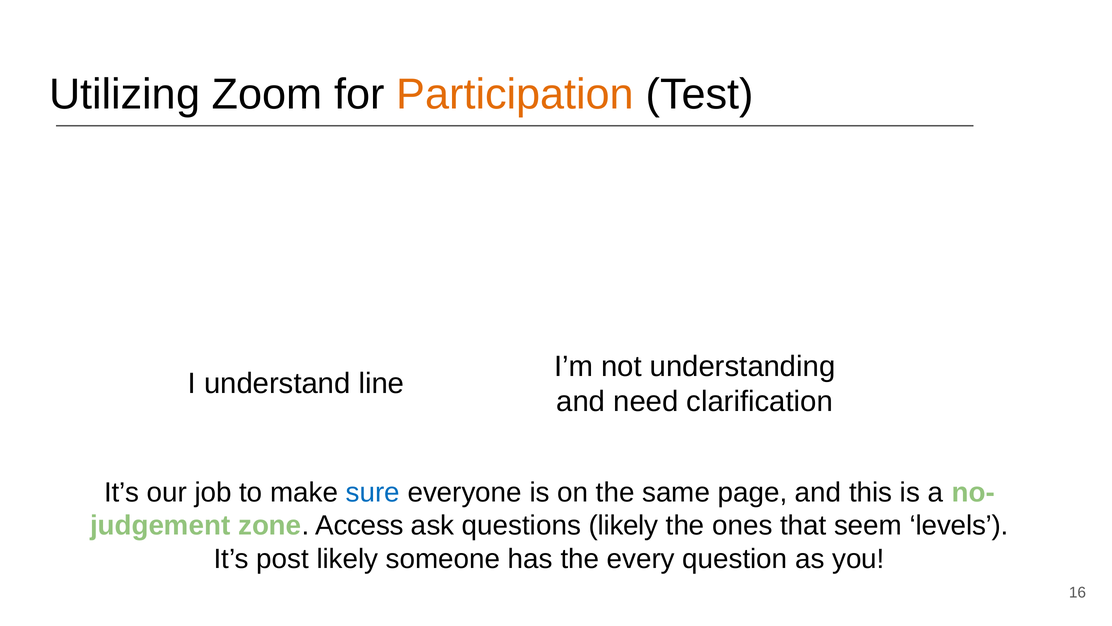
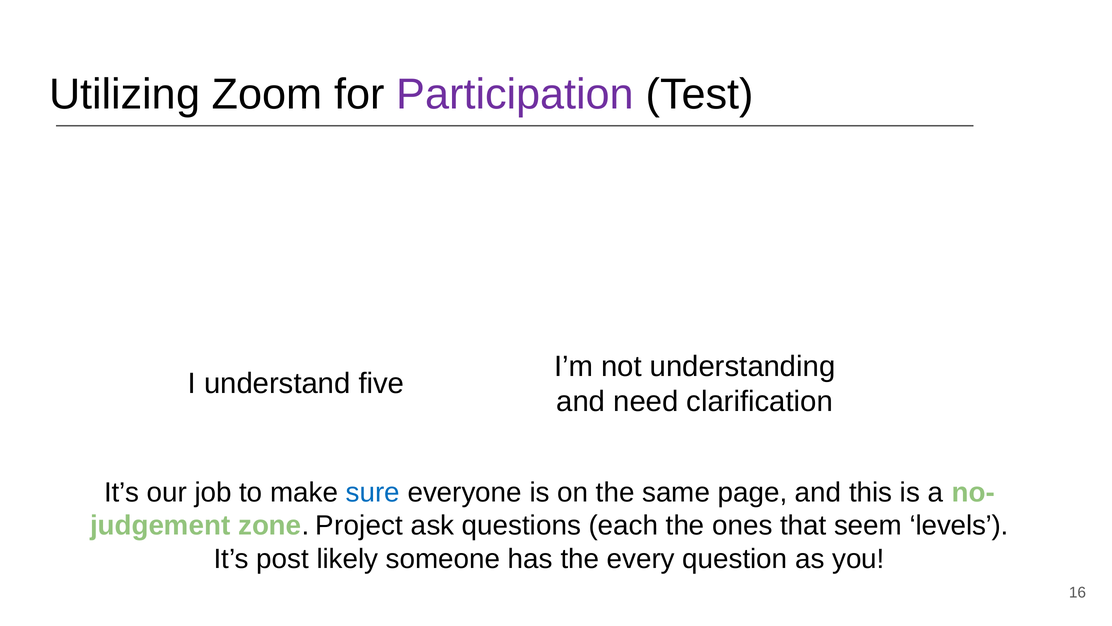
Participation colour: orange -> purple
line: line -> five
Access: Access -> Project
questions likely: likely -> each
